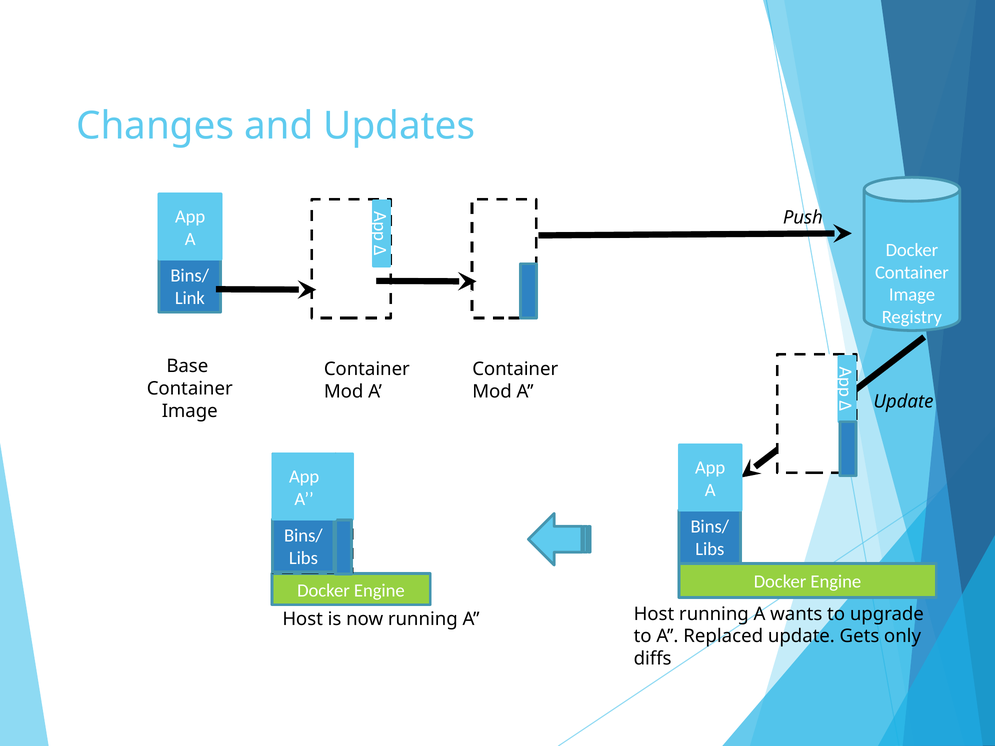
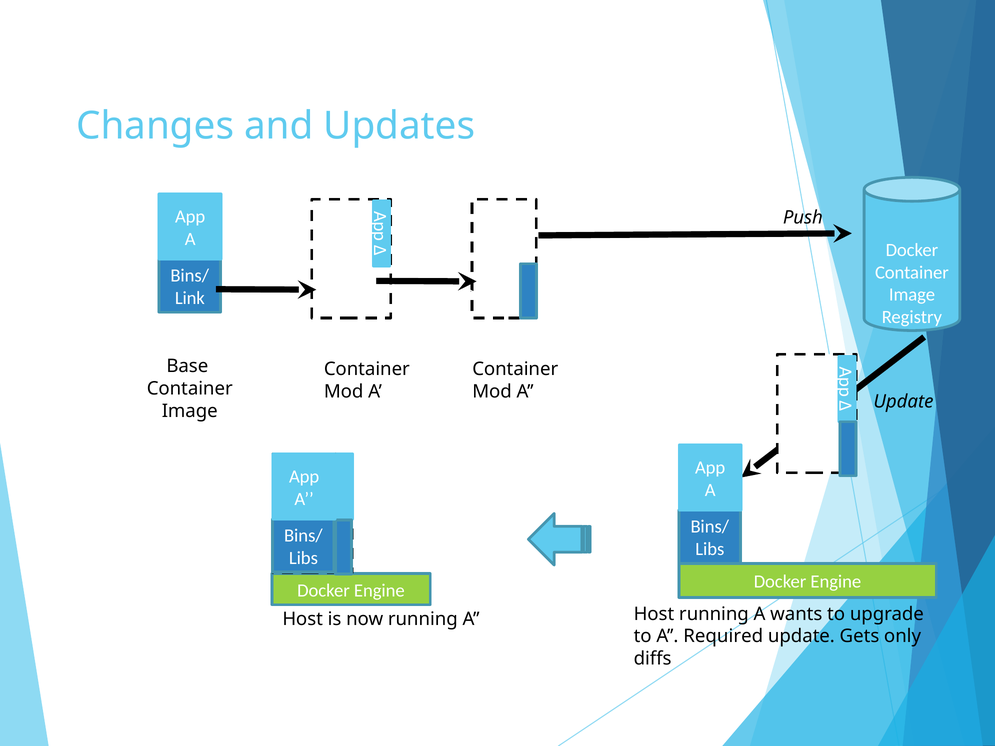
Replaced: Replaced -> Required
